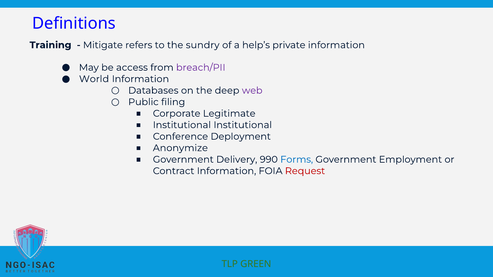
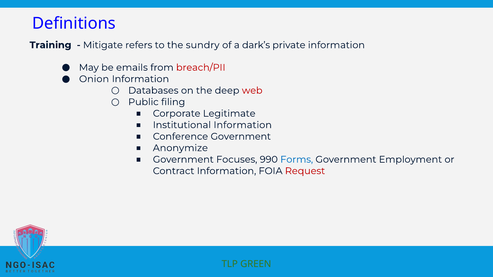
help’s: help’s -> dark’s
access: access -> emails
breach/PII colour: purple -> red
World: World -> Onion
web colour: purple -> red
Institutional Institutional: Institutional -> Information
Conference Deployment: Deployment -> Government
Delivery: Delivery -> Focuses
